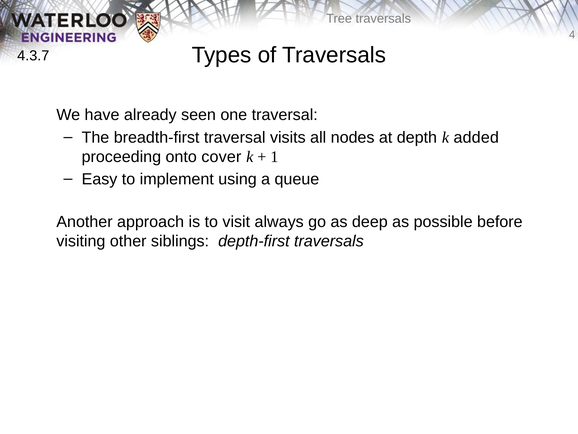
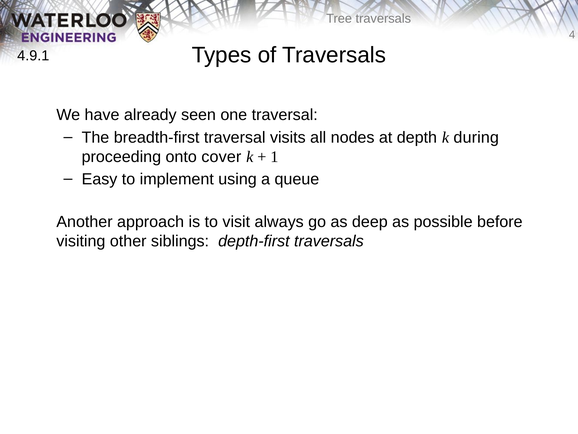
4.3.7: 4.3.7 -> 4.9.1
added: added -> during
